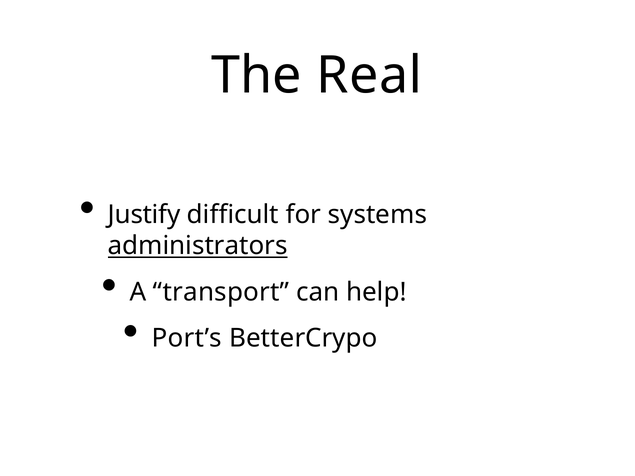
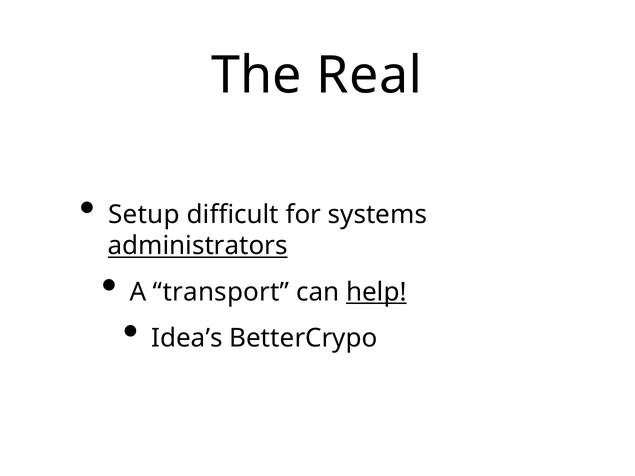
Justify: Justify -> Setup
help underline: none -> present
Port’s: Port’s -> Idea’s
